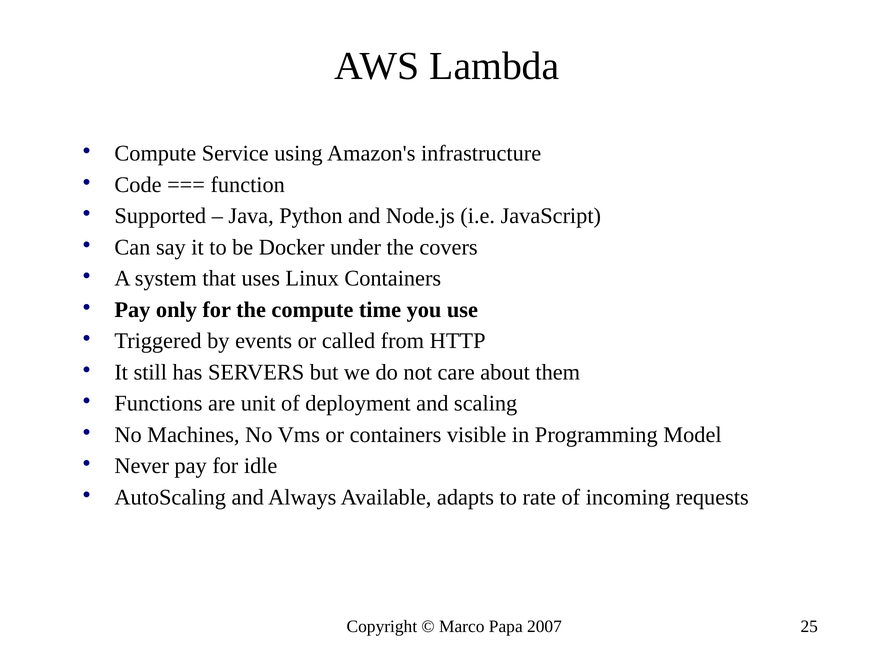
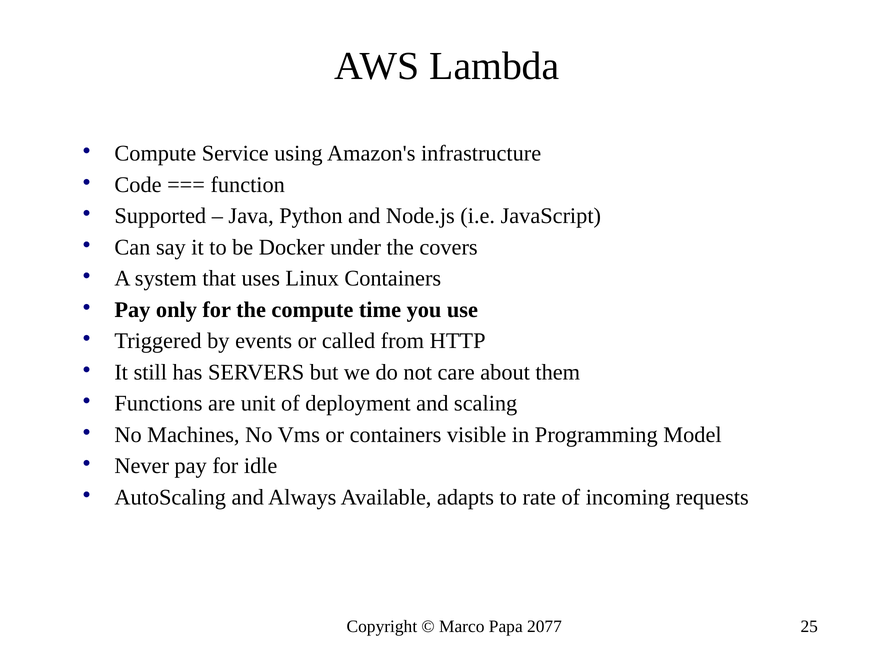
2007: 2007 -> 2077
